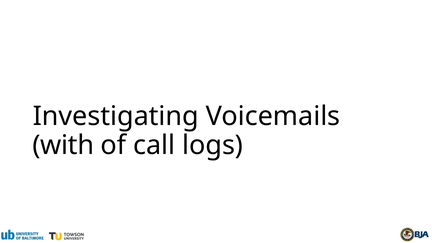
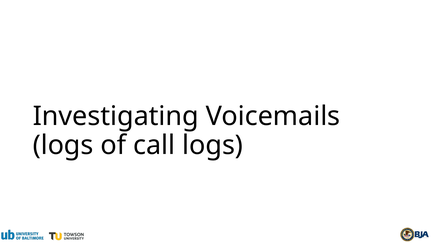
with at (63, 145): with -> logs
